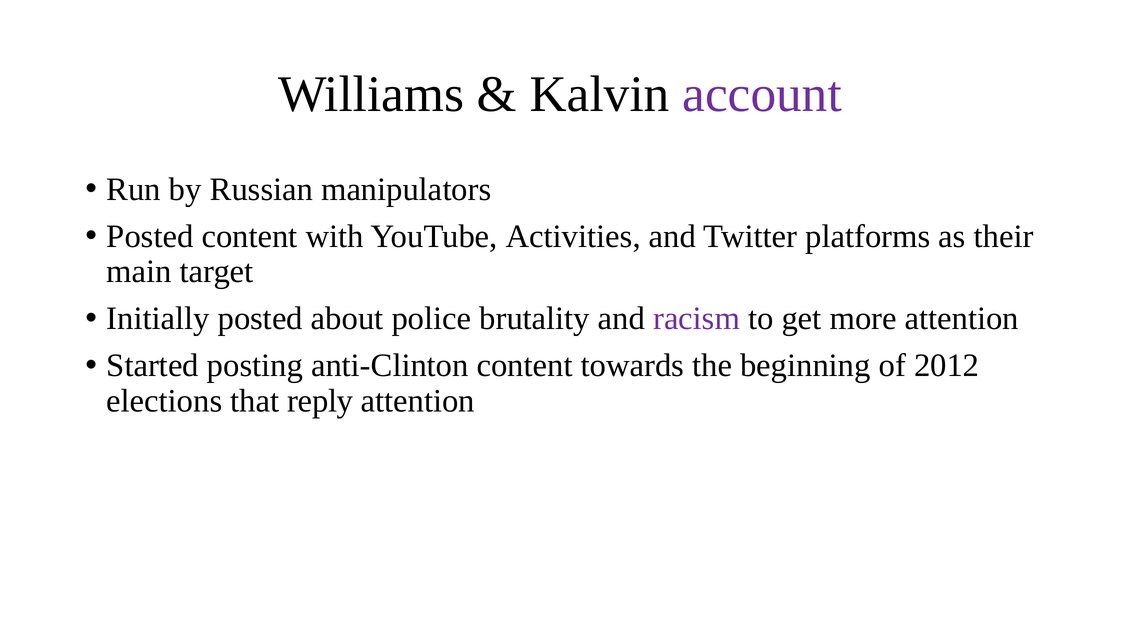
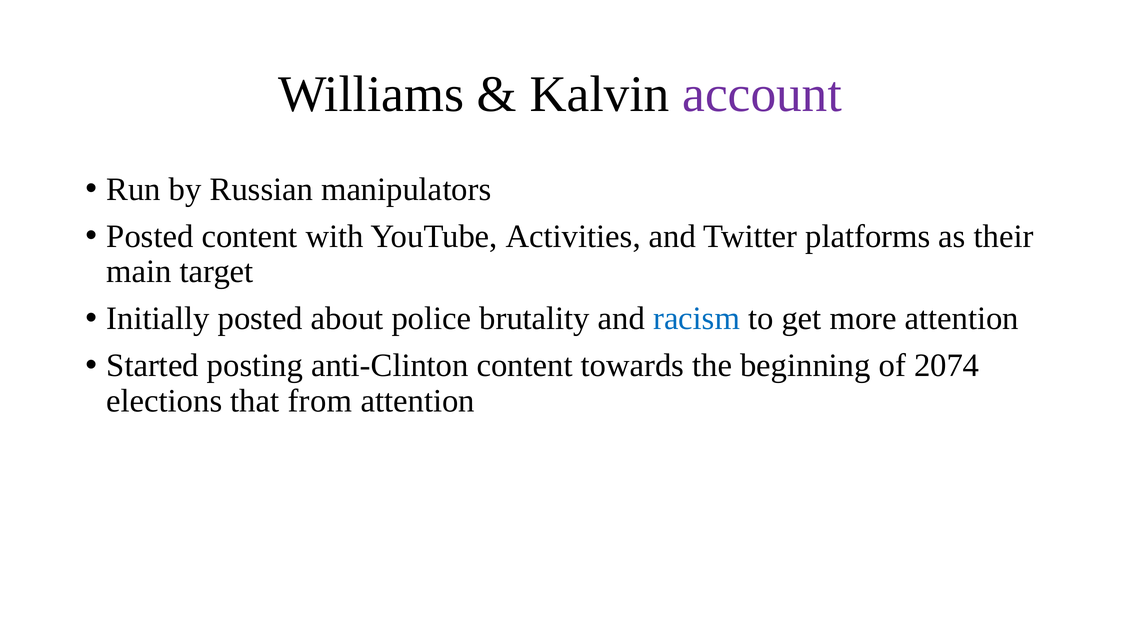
racism colour: purple -> blue
2012: 2012 -> 2074
reply: reply -> from
